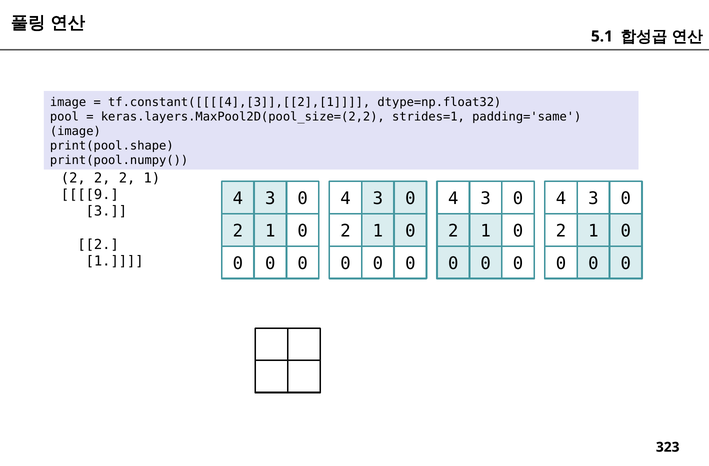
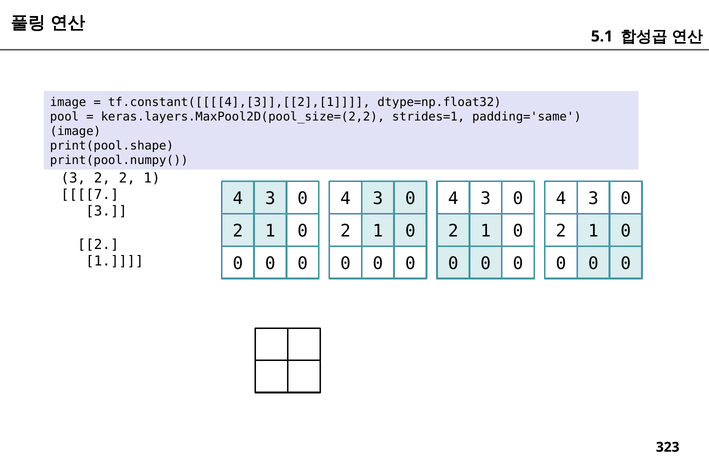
2 at (73, 178): 2 -> 3
9: 9 -> 7
